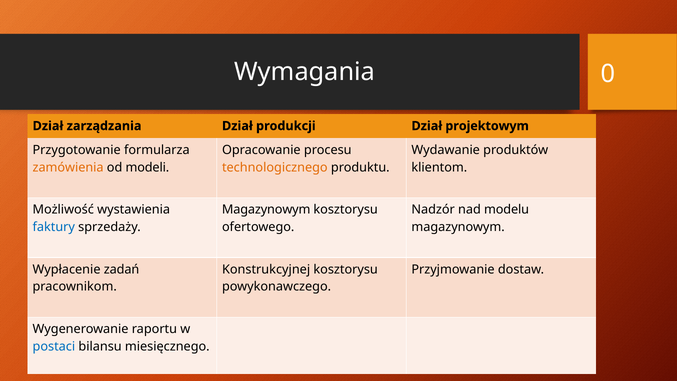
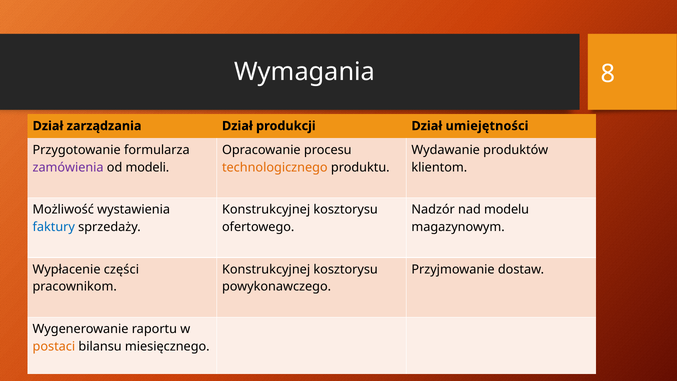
0: 0 -> 8
projektowym: projektowym -> umiejętności
zamówienia colour: orange -> purple
Magazynowym at (266, 210): Magazynowym -> Konstrukcyjnej
zadań: zadań -> części
postaci colour: blue -> orange
